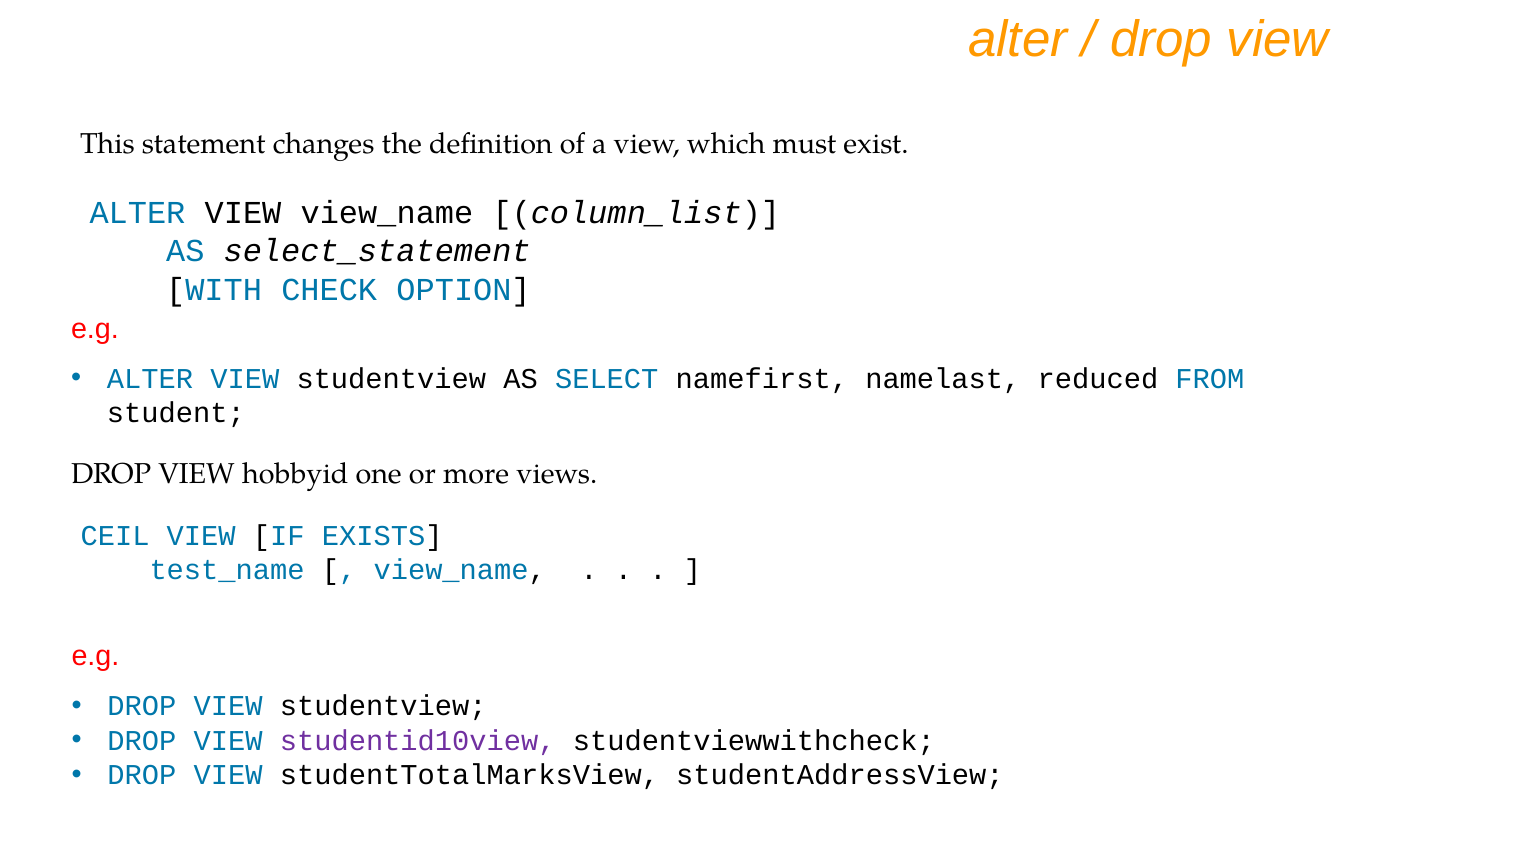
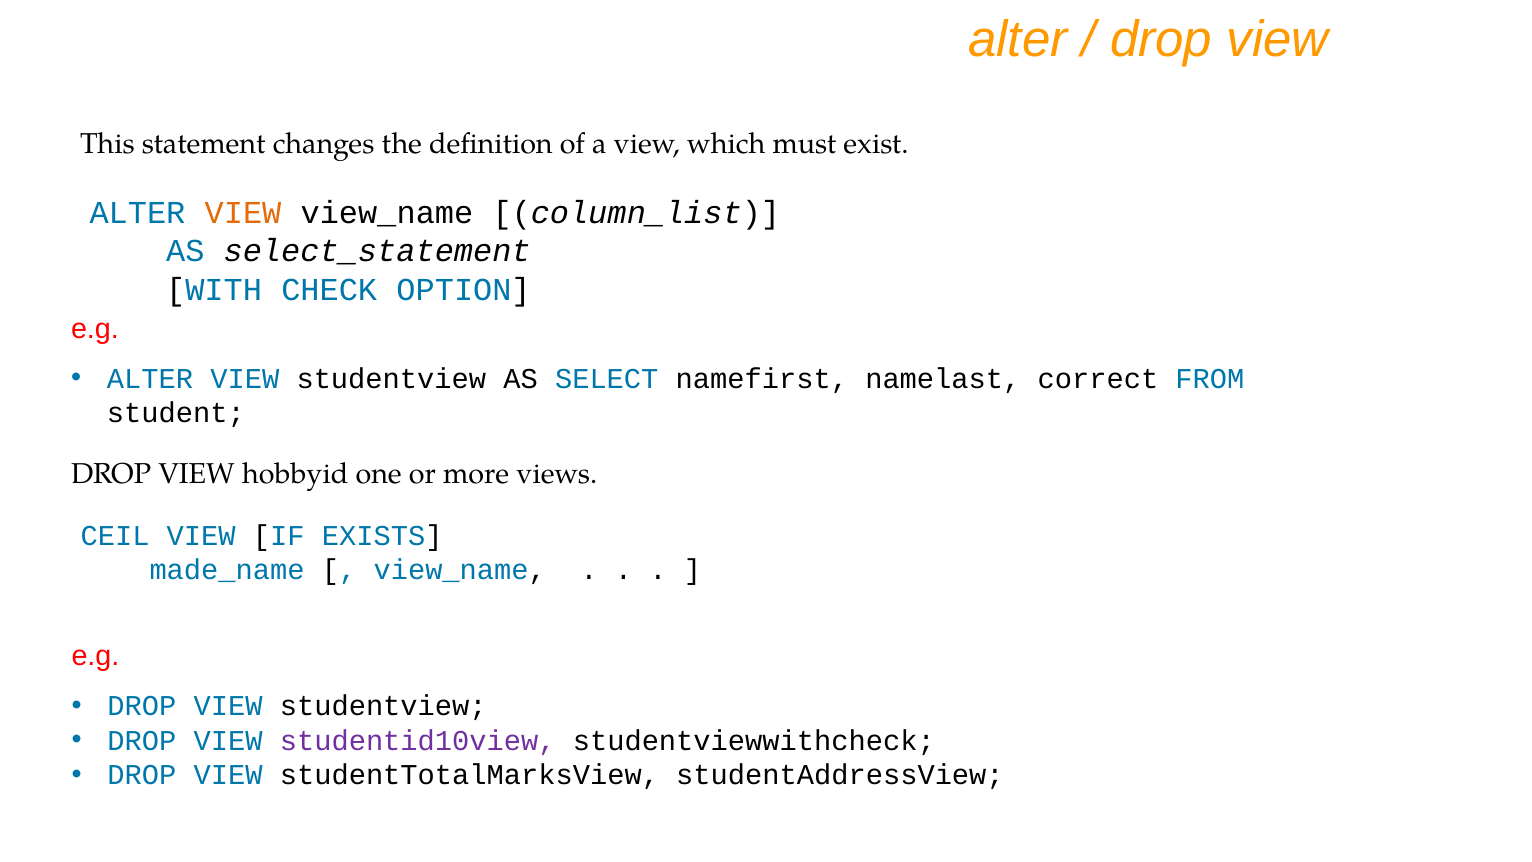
VIEW at (243, 213) colour: black -> orange
reduced: reduced -> correct
test_name: test_name -> made_name
